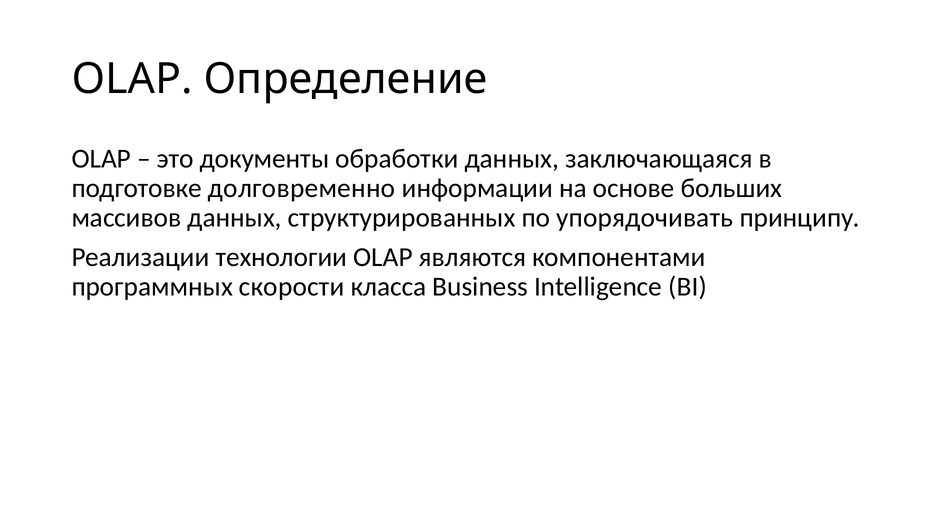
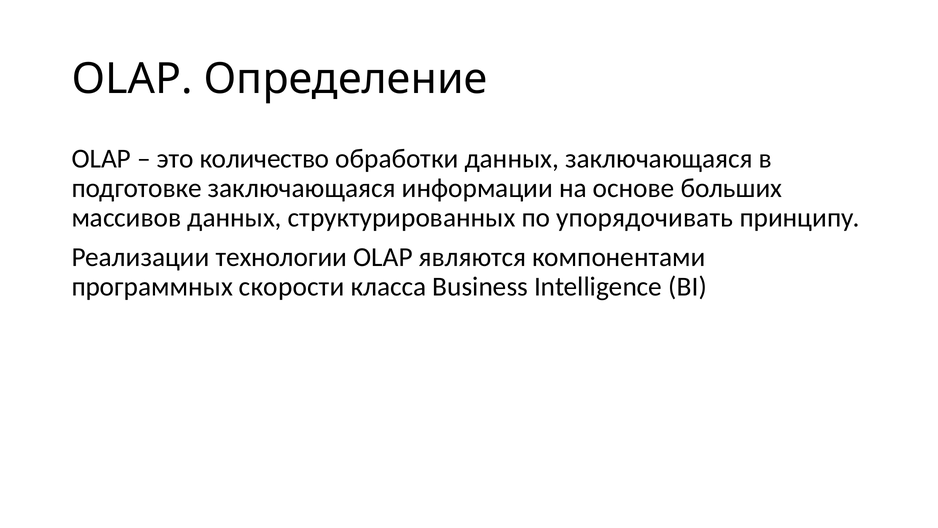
документы: документы -> количество
подготовке долговременно: долговременно -> заключающаяся
